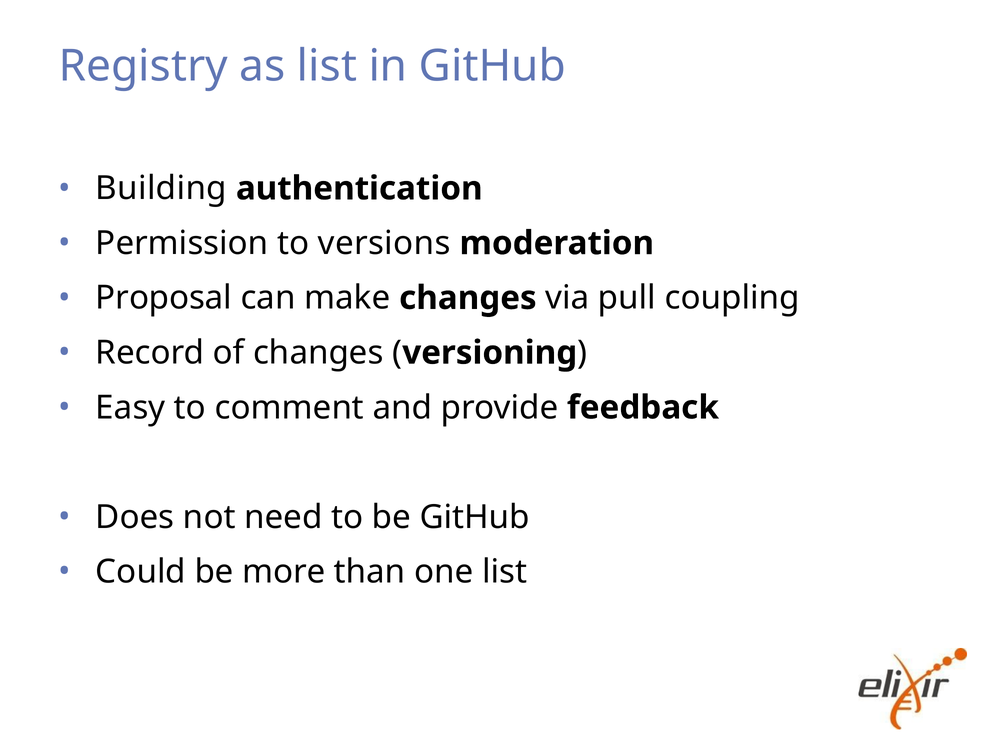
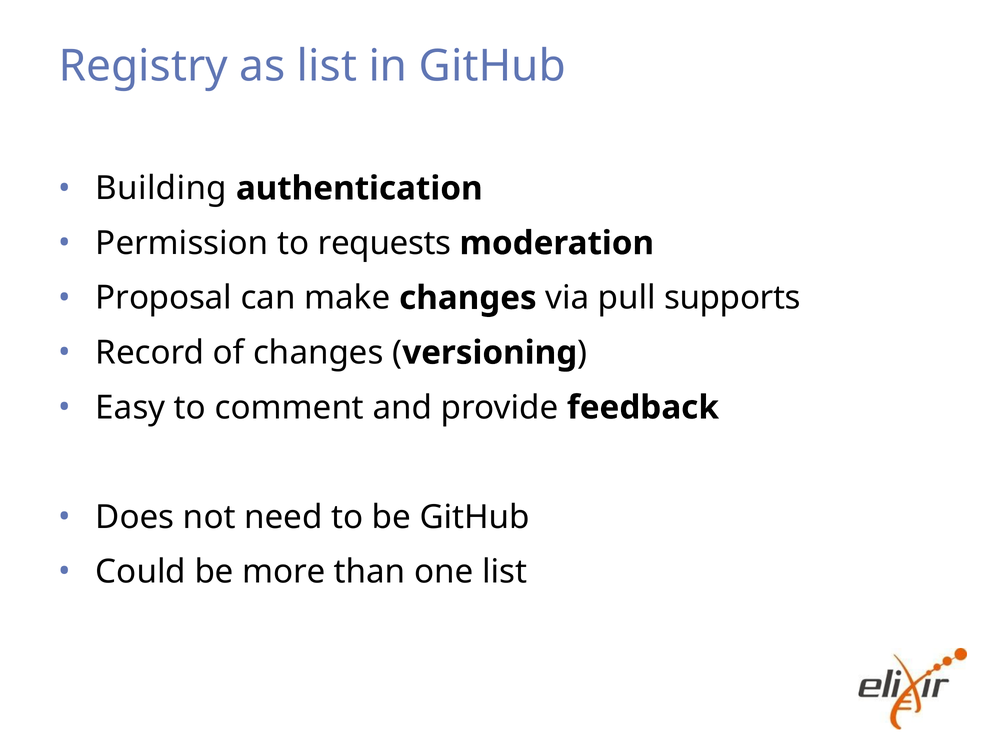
versions: versions -> requests
coupling: coupling -> supports
